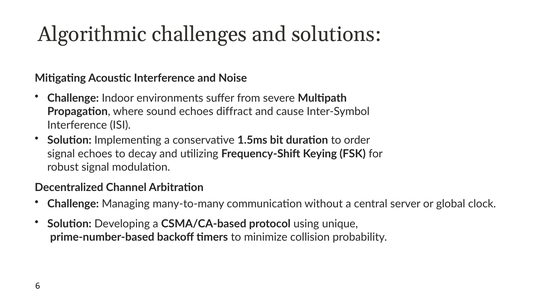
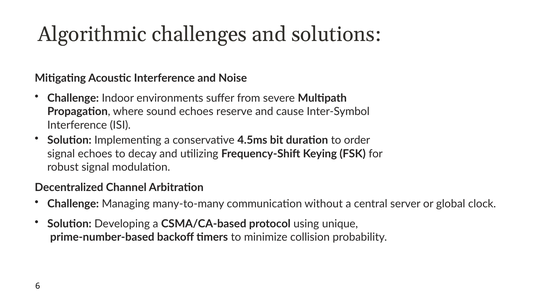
diffract: diffract -> reserve
1.5ms: 1.5ms -> 4.5ms
